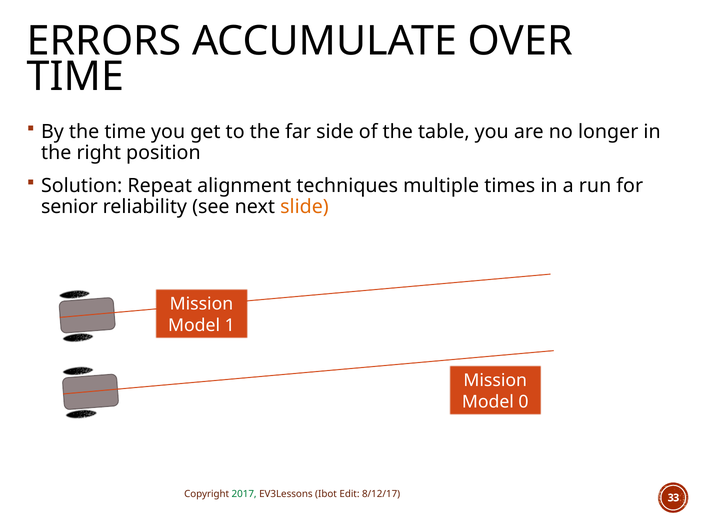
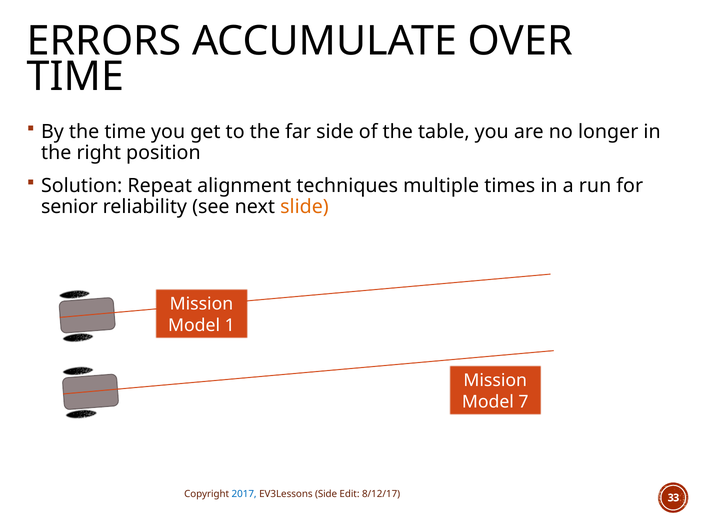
0: 0 -> 7
2017 colour: green -> blue
EV3Lessons Ibot: Ibot -> Side
